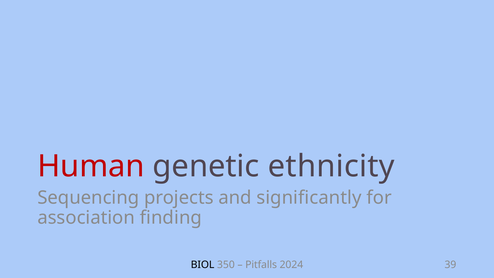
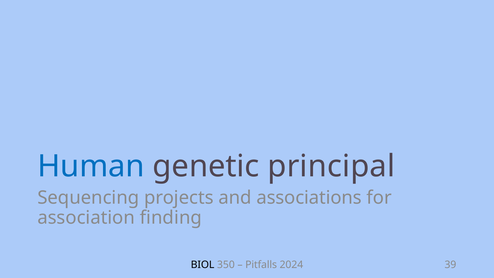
Human colour: red -> blue
ethnicity: ethnicity -> principal
significantly: significantly -> associations
